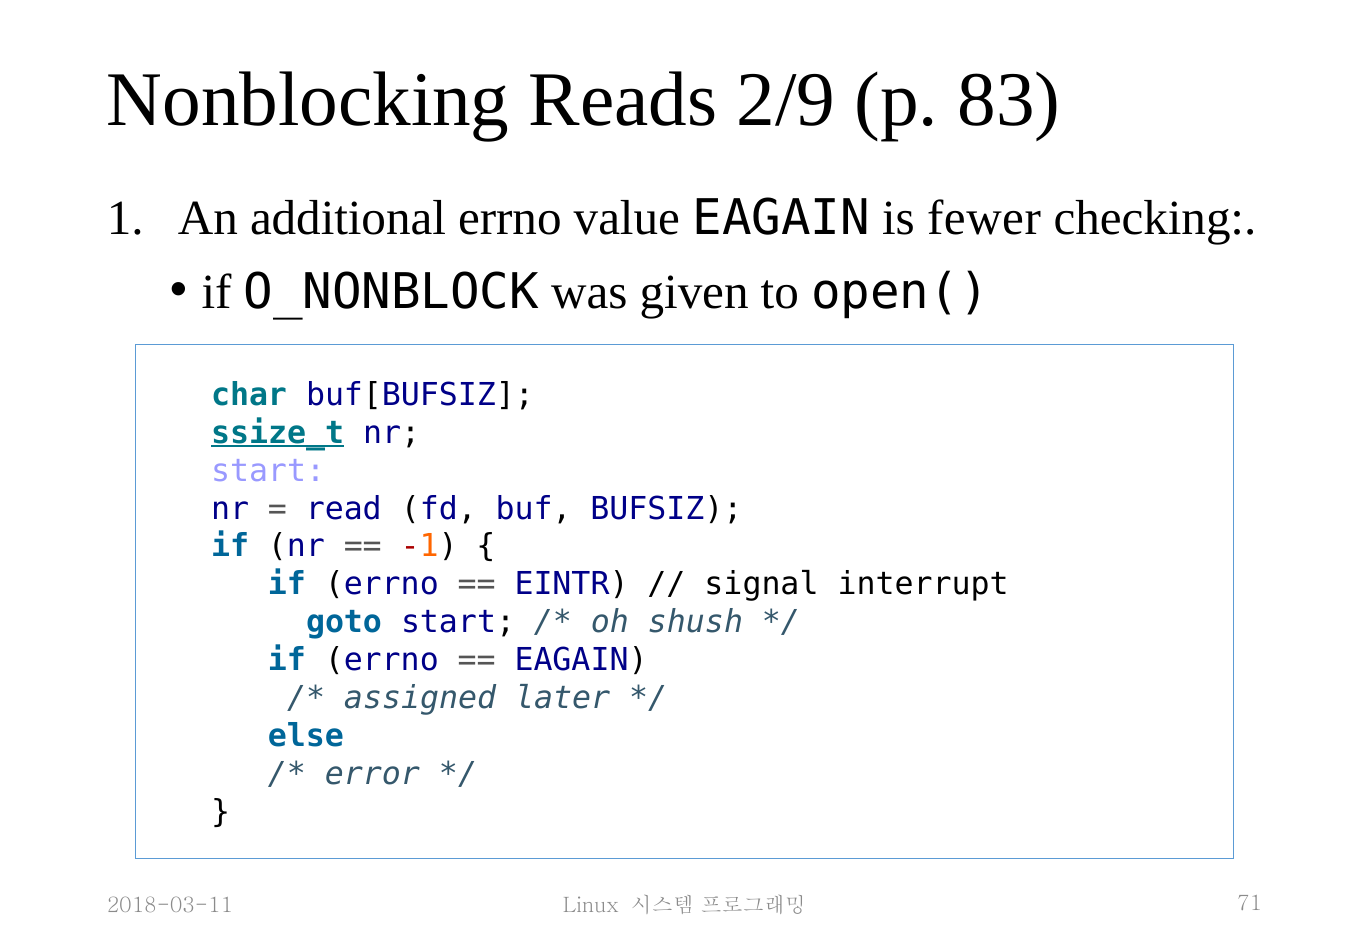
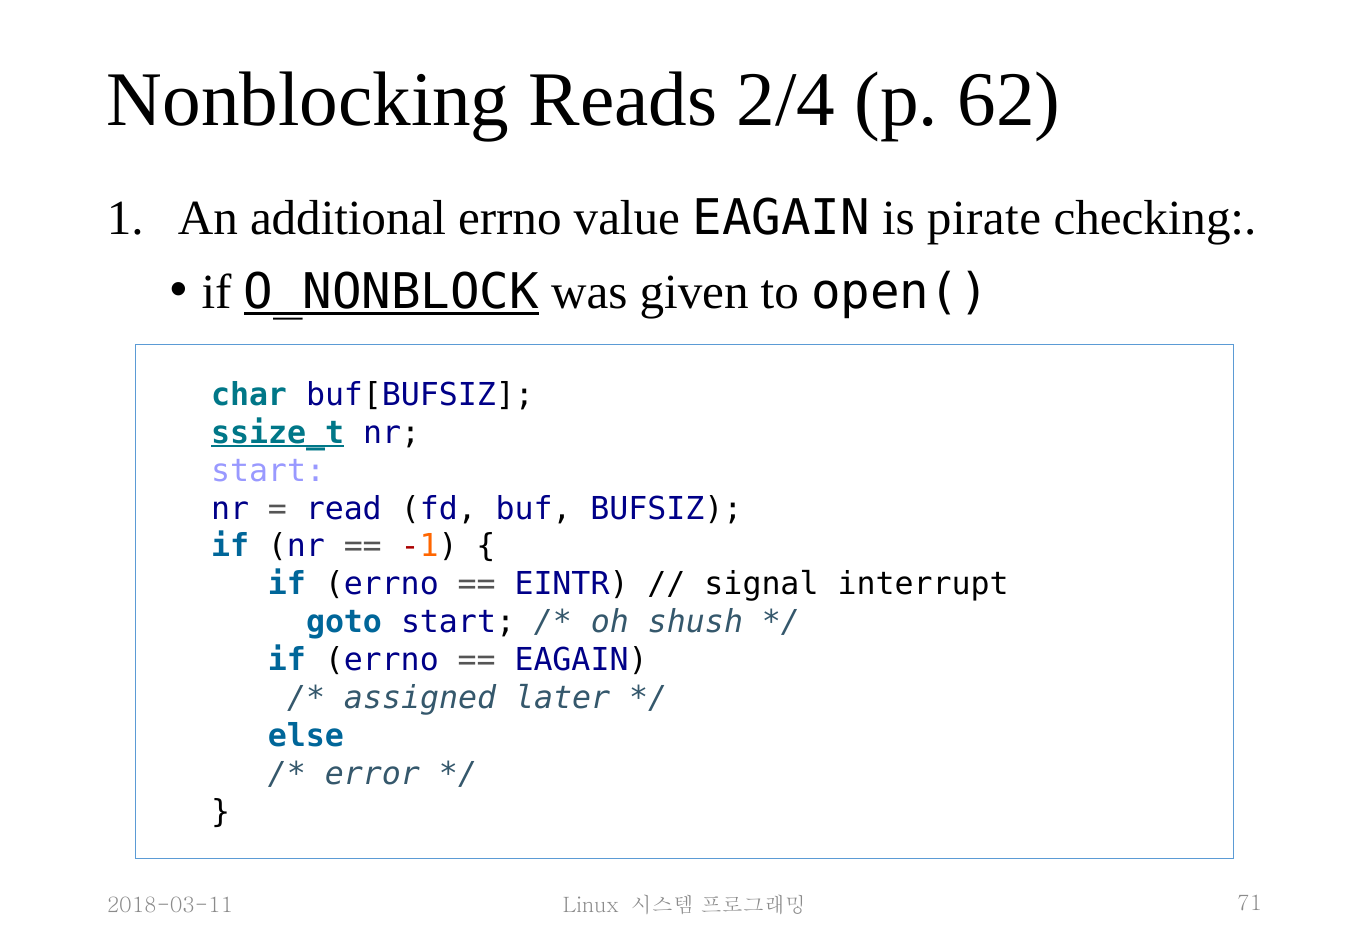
2/9: 2/9 -> 2/4
83: 83 -> 62
fewer: fewer -> pirate
O_NONBLOCK underline: none -> present
